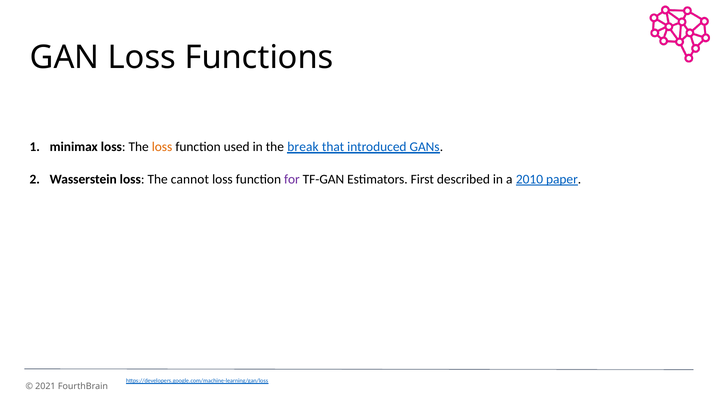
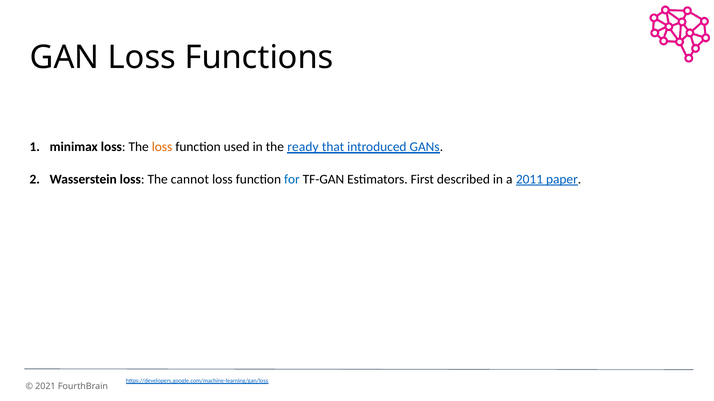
break: break -> ready
for colour: purple -> blue
2010: 2010 -> 2011
